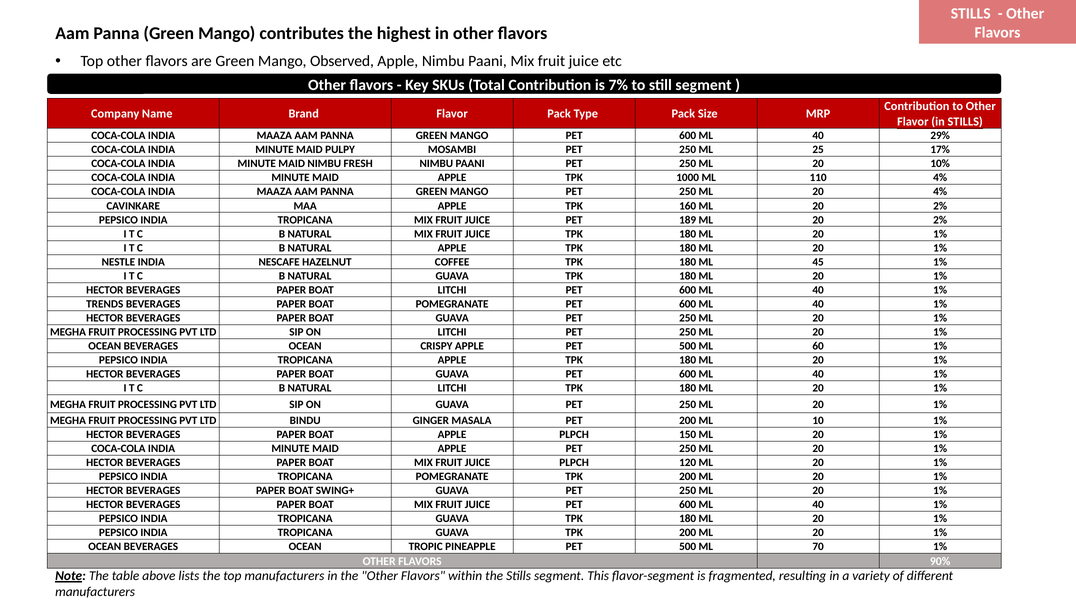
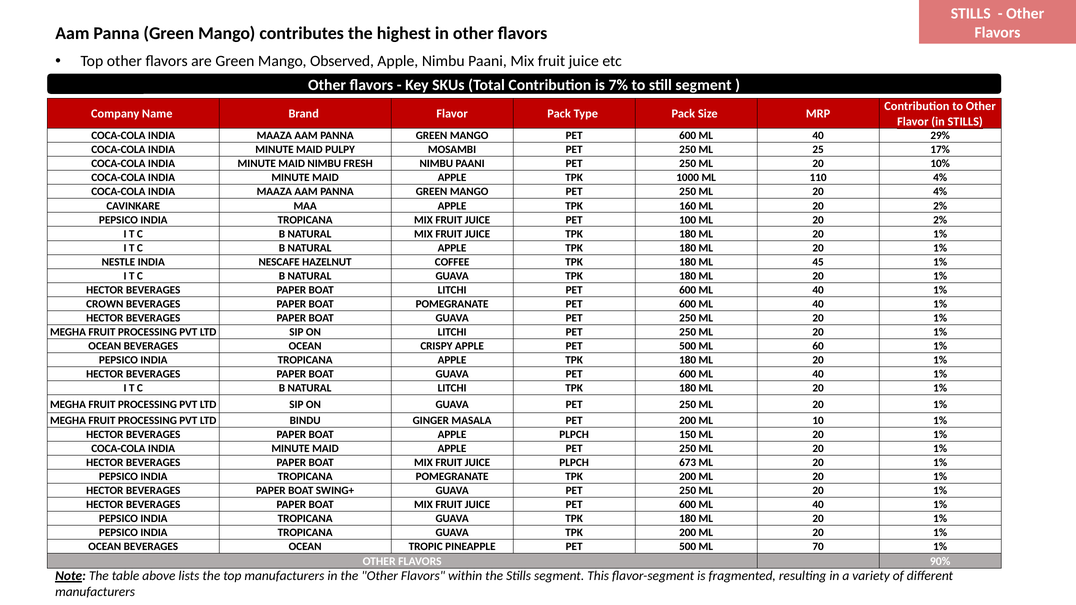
189: 189 -> 100
TRENDS: TRENDS -> CROWN
120: 120 -> 673
